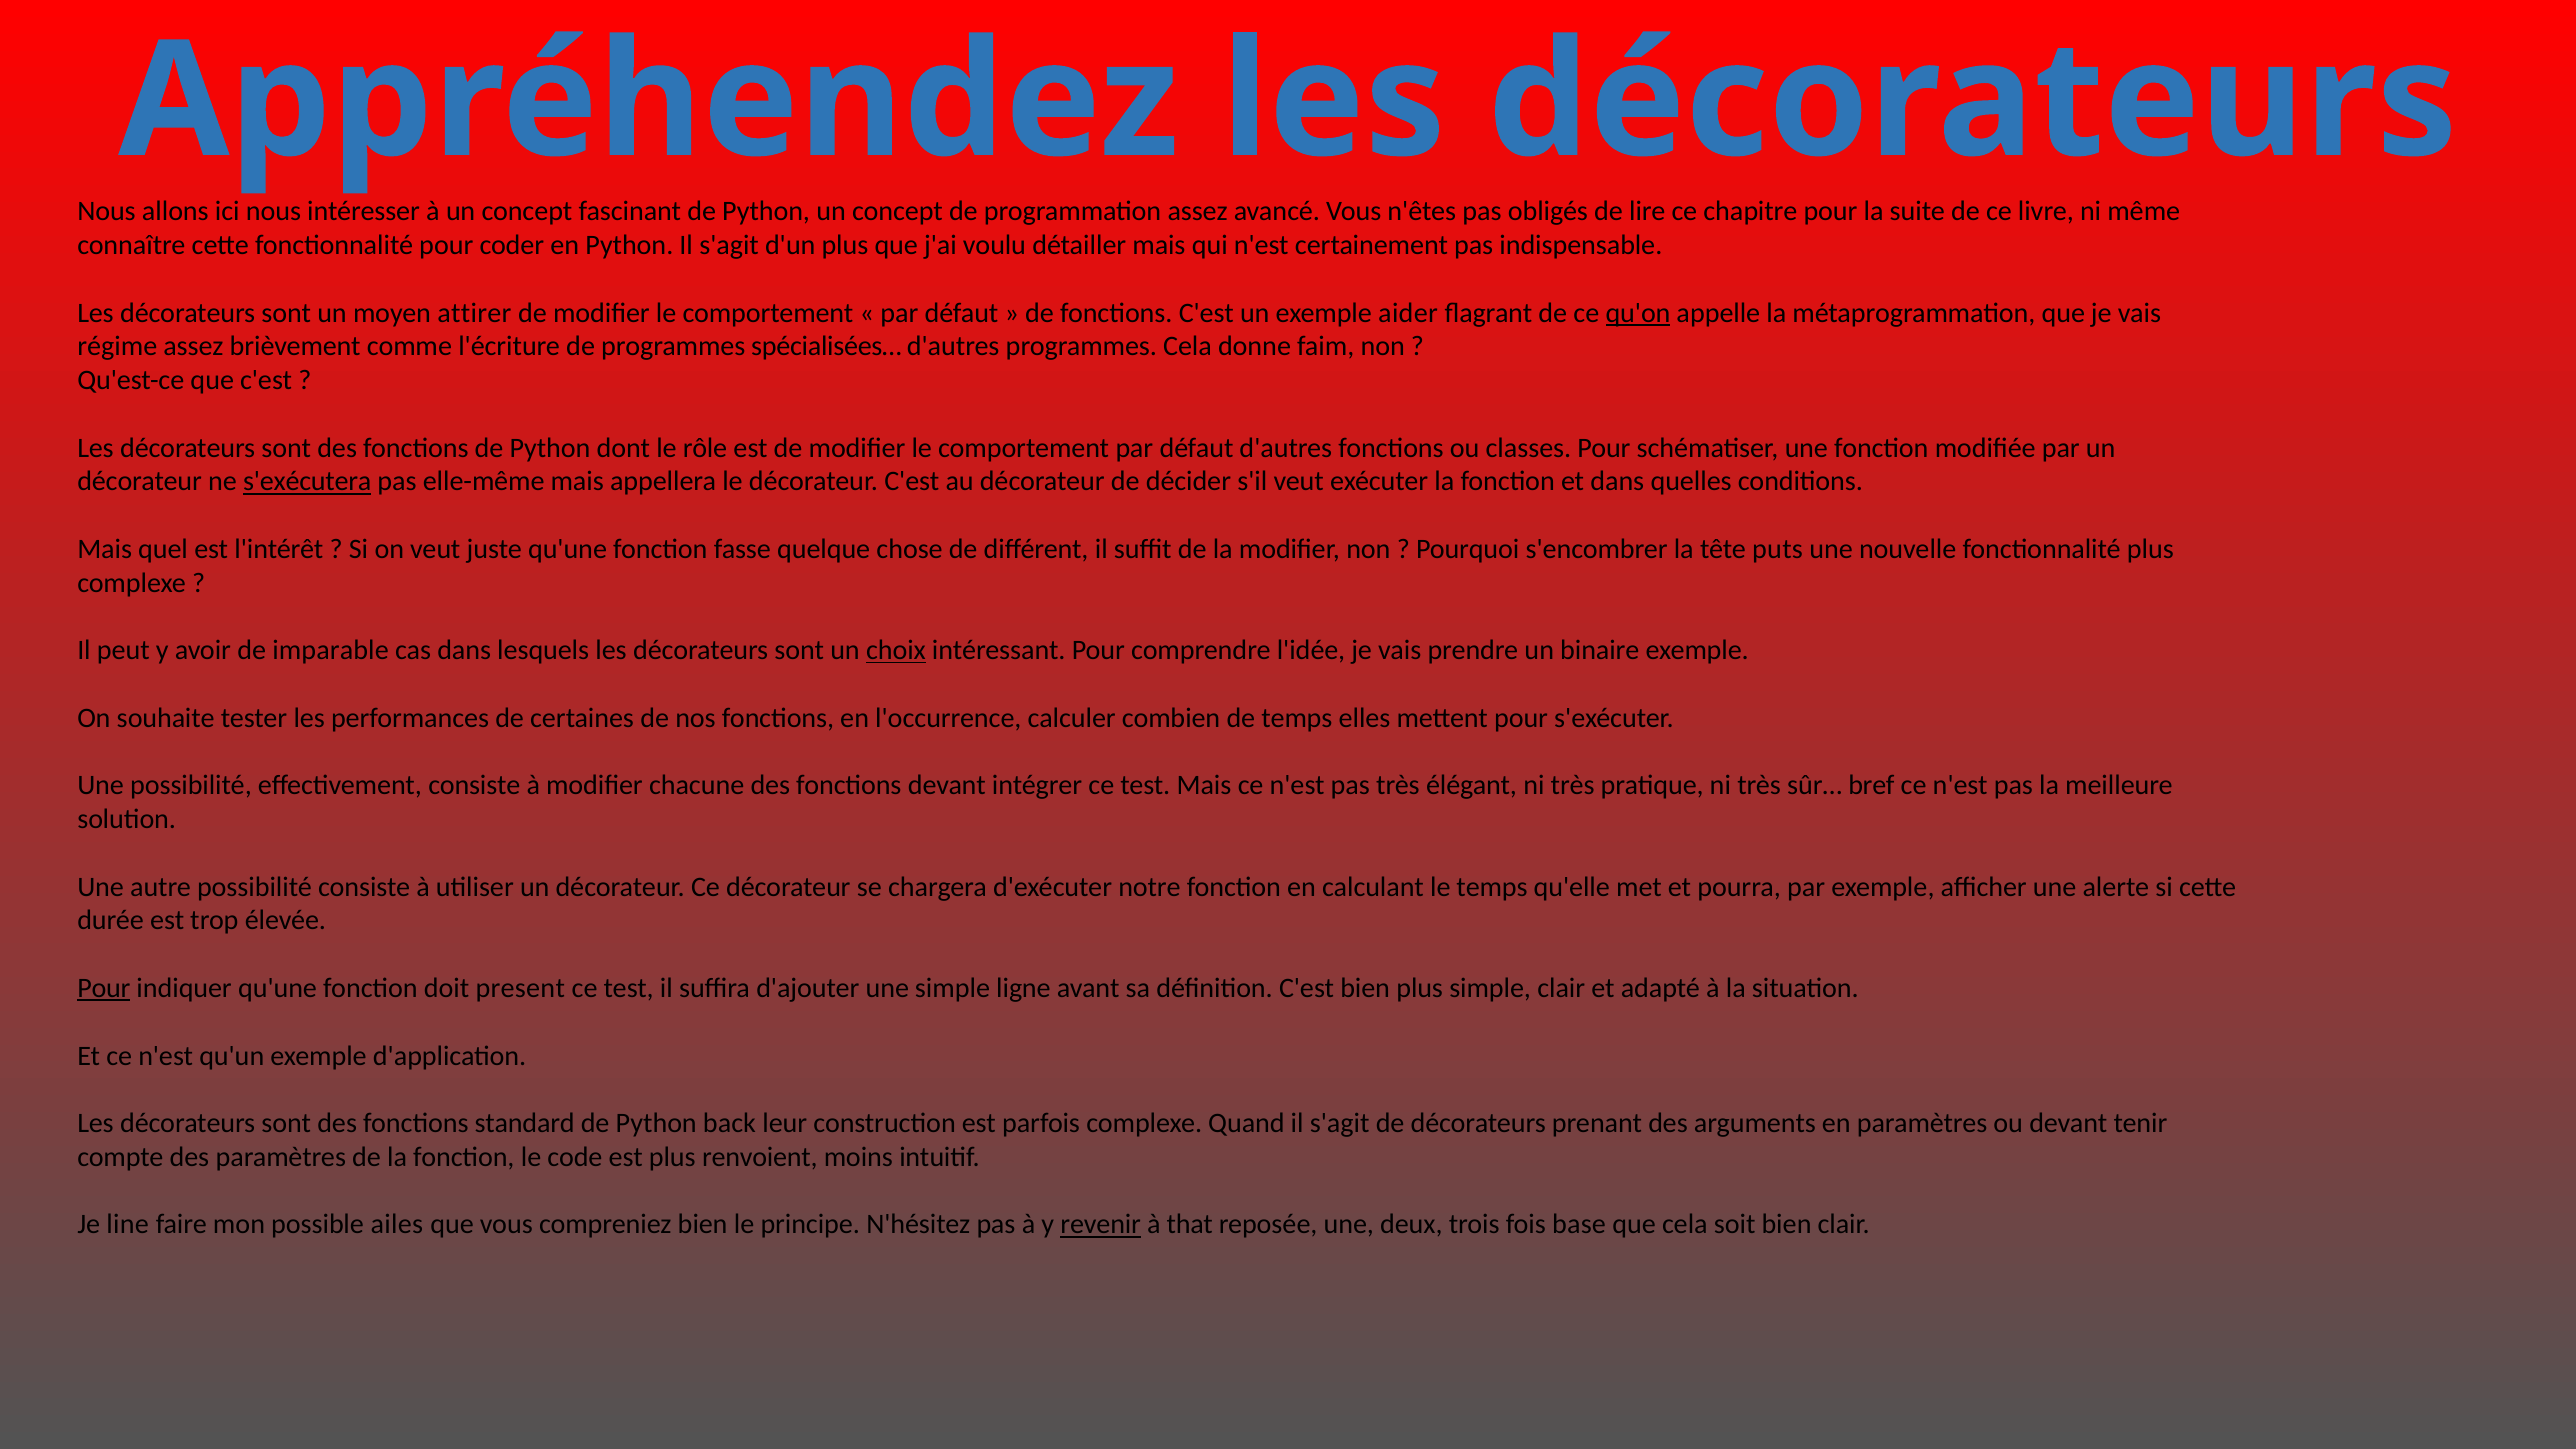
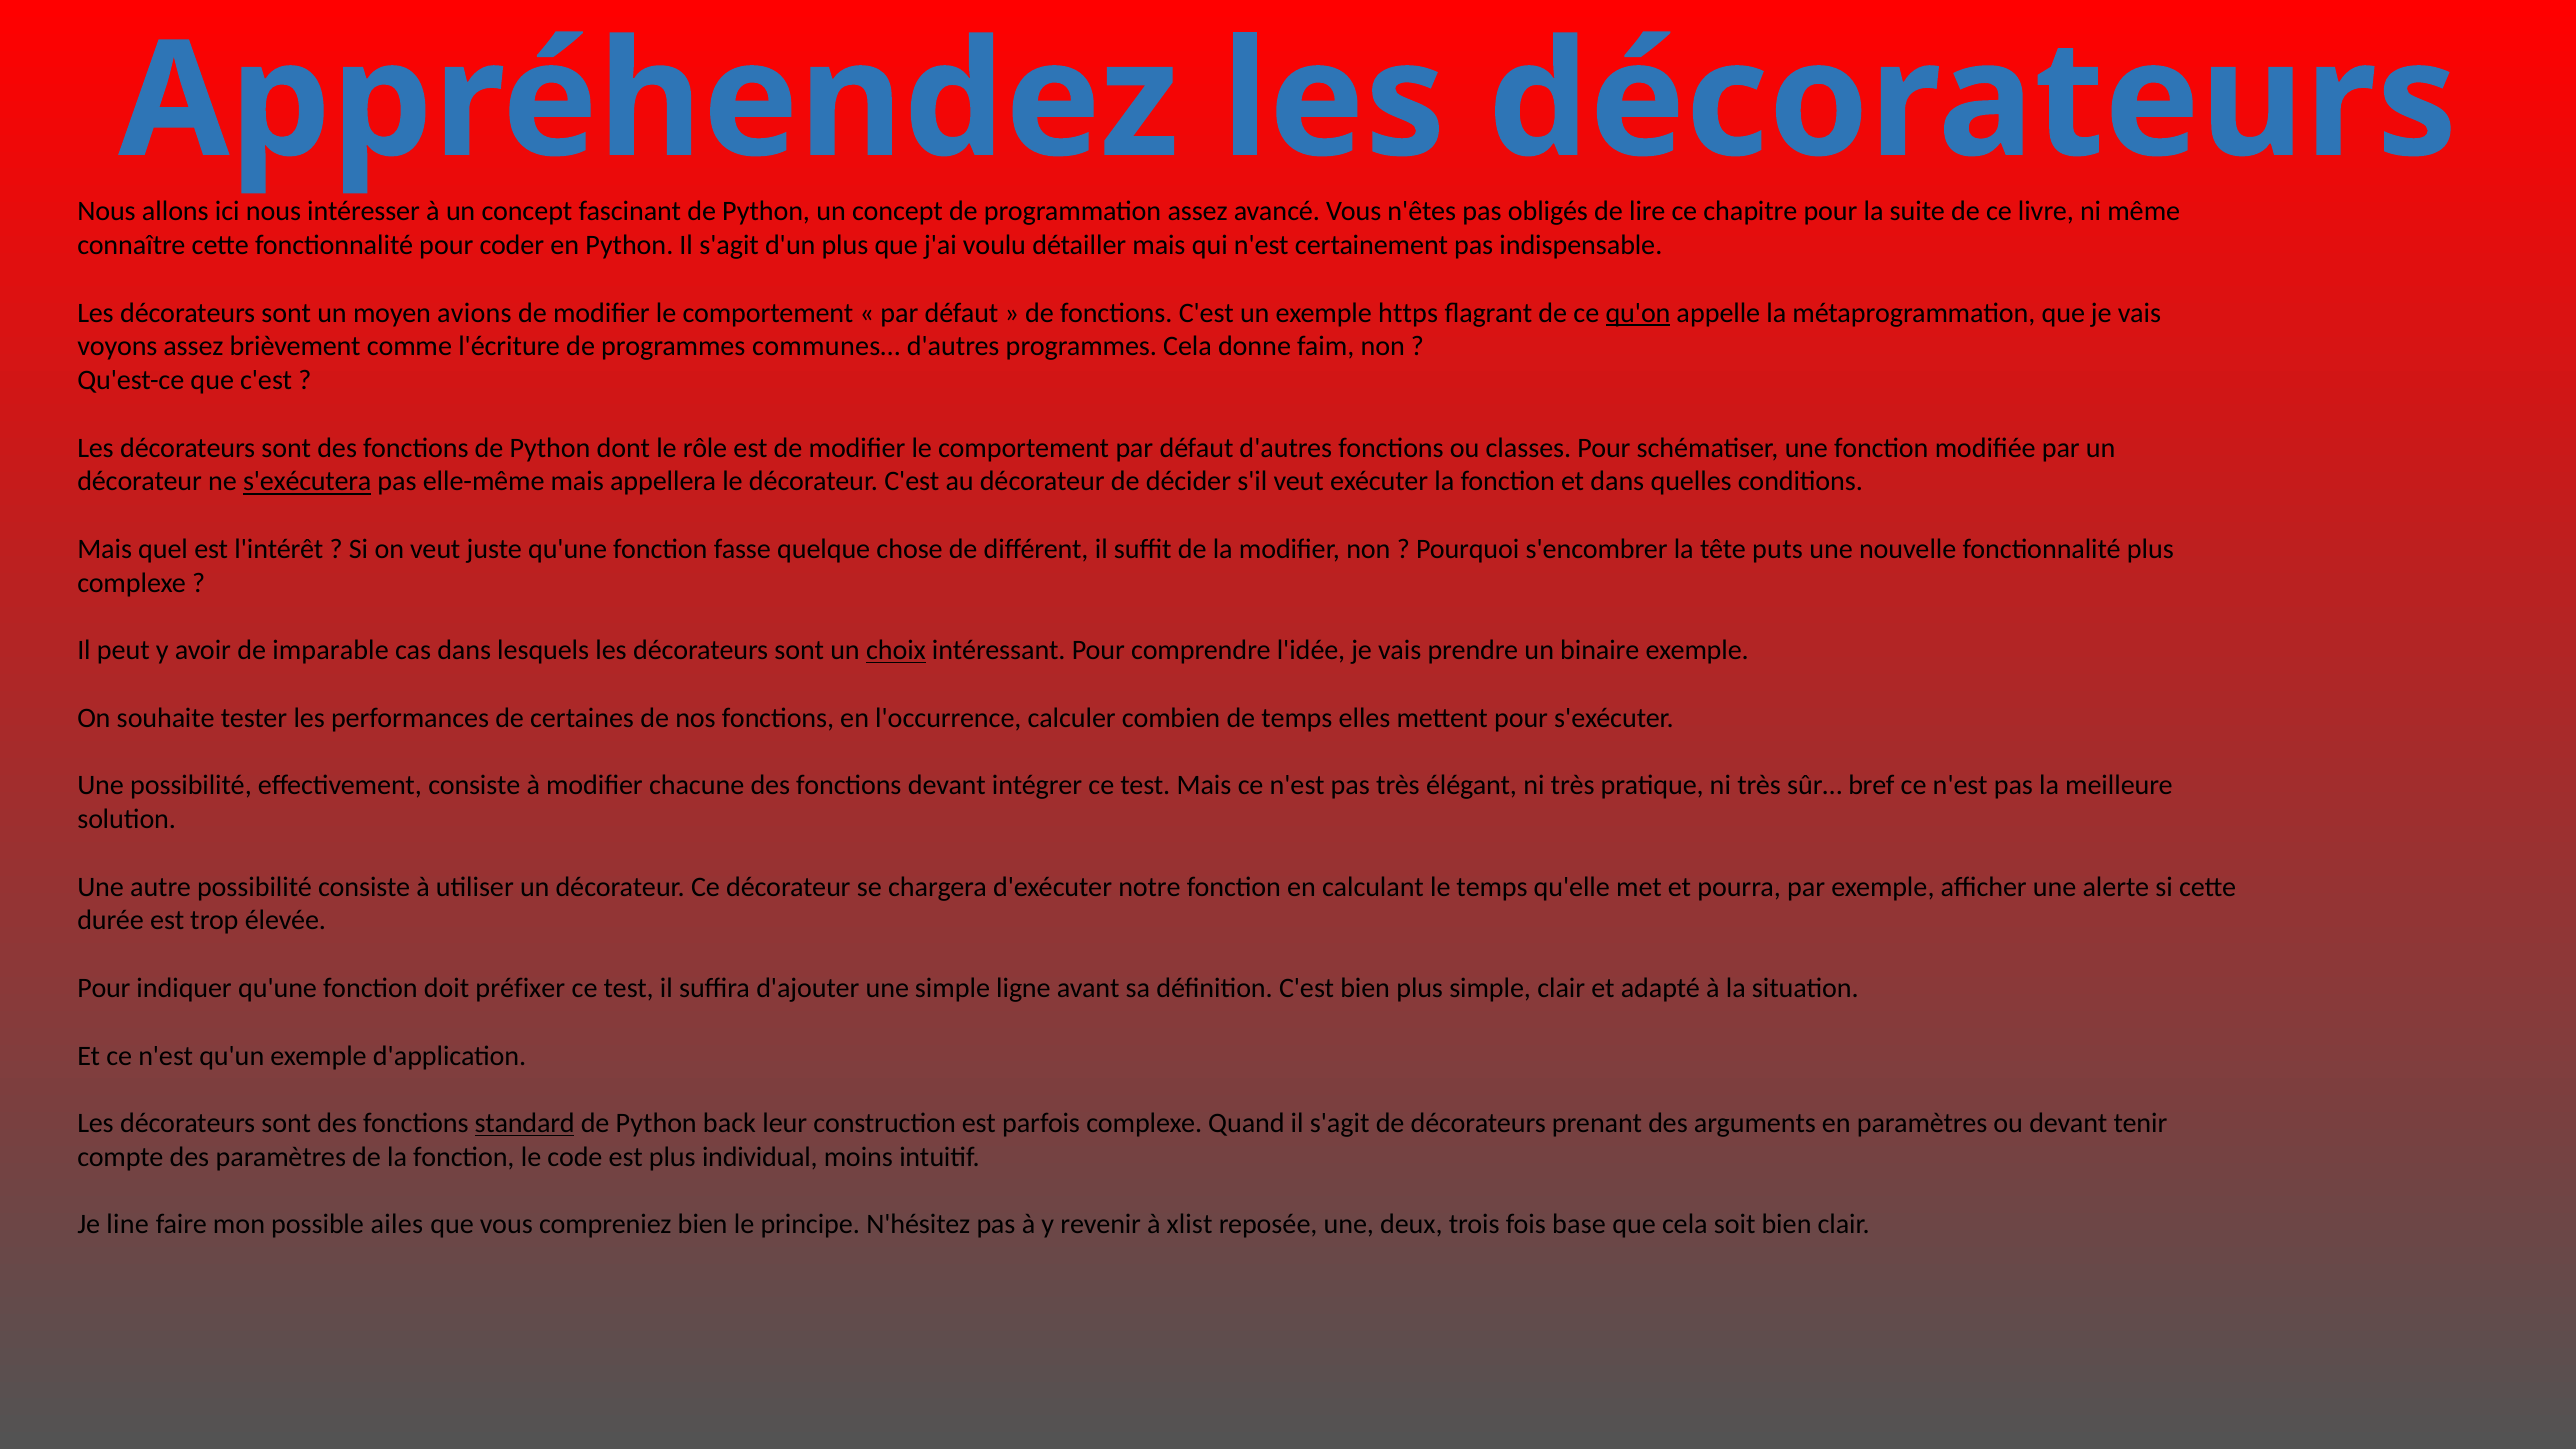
attirer: attirer -> avions
aider: aider -> https
régime: régime -> voyons
spécialisées…: spécialisées… -> communes…
Pour at (104, 988) underline: present -> none
present: present -> préfixer
standard underline: none -> present
renvoient: renvoient -> individual
revenir underline: present -> none
that: that -> xlist
